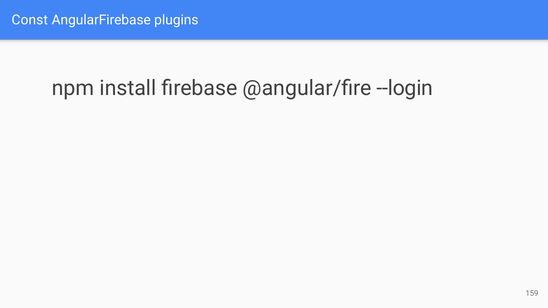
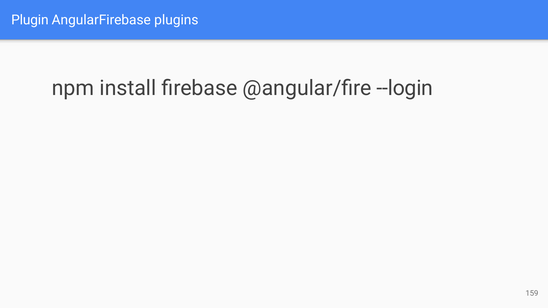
Const: Const -> Plugin
